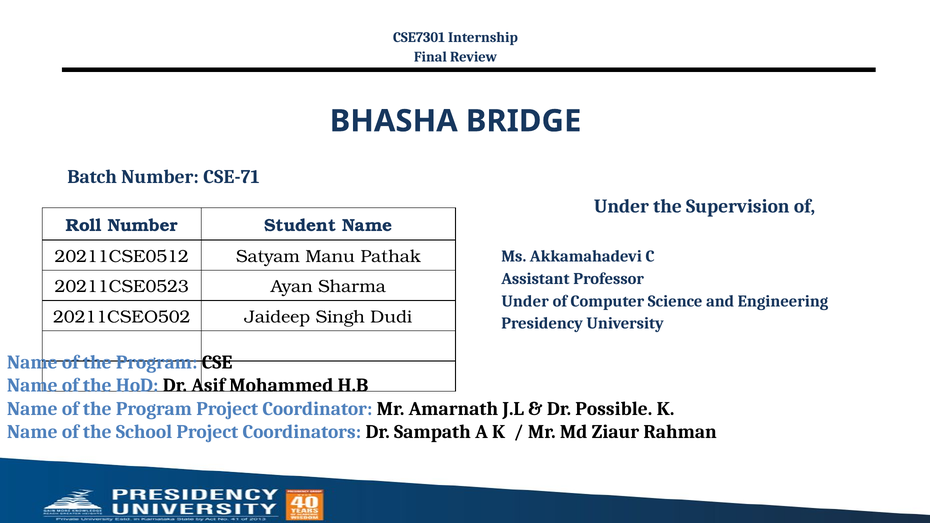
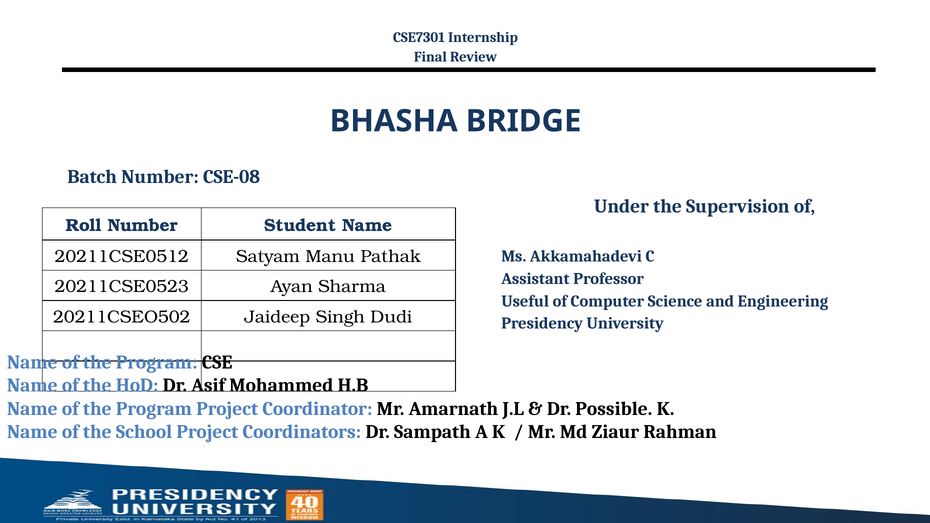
CSE-71: CSE-71 -> CSE-08
Under at (525, 301): Under -> Useful
